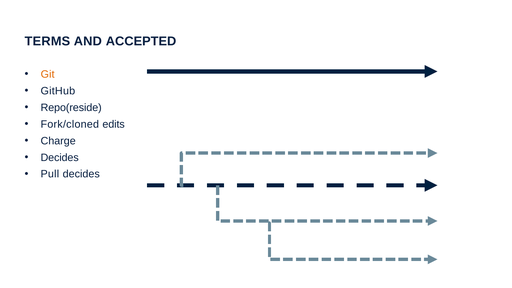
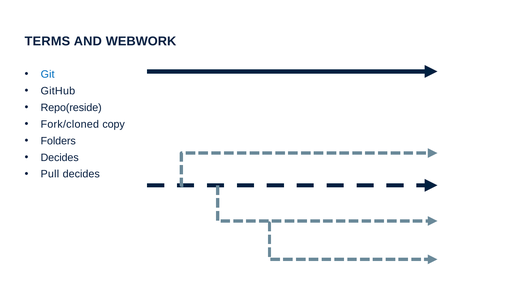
ACCEPTED: ACCEPTED -> WEBWORK
Git colour: orange -> blue
edits: edits -> copy
Charge: Charge -> Folders
